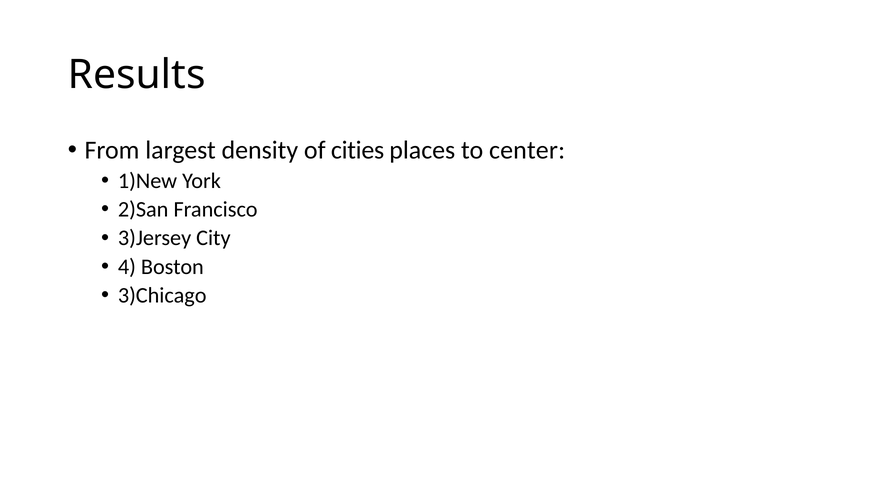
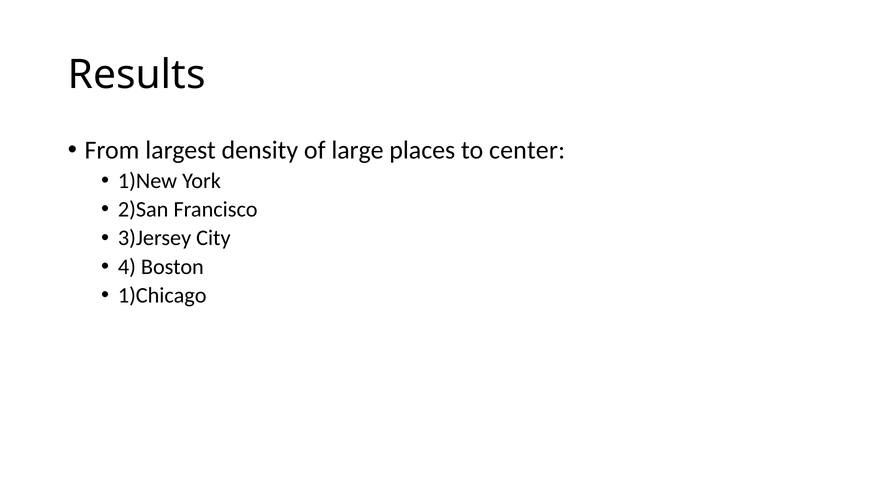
cities: cities -> large
3)Chicago: 3)Chicago -> 1)Chicago
